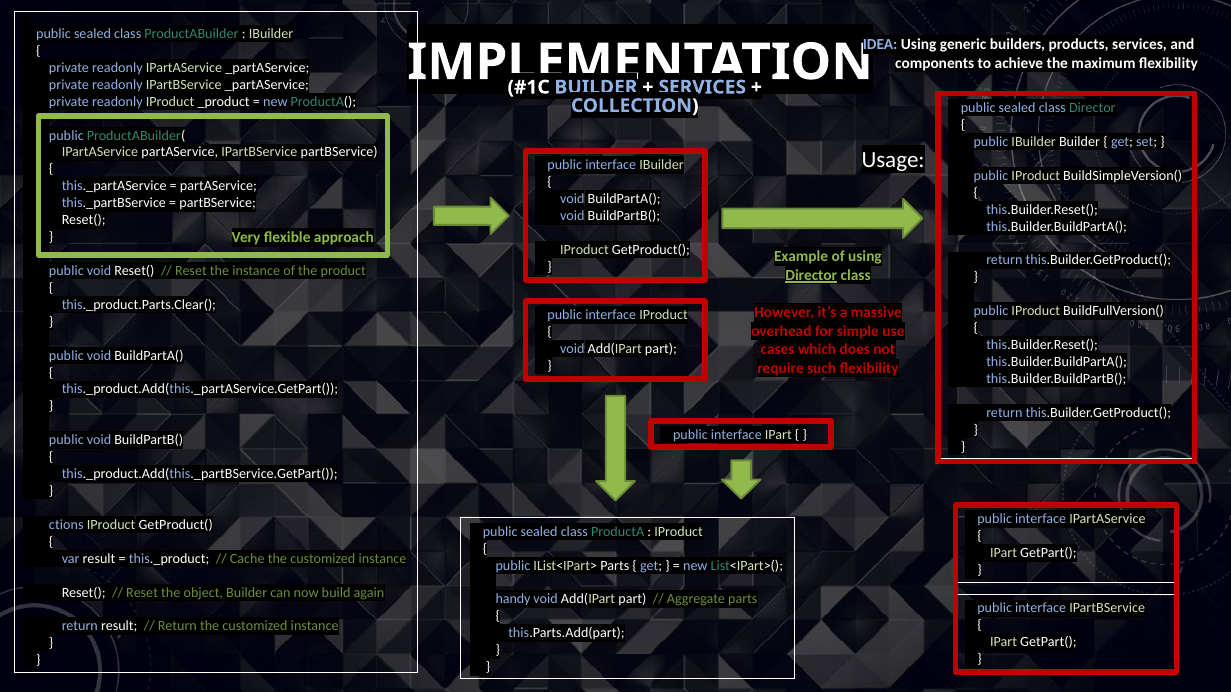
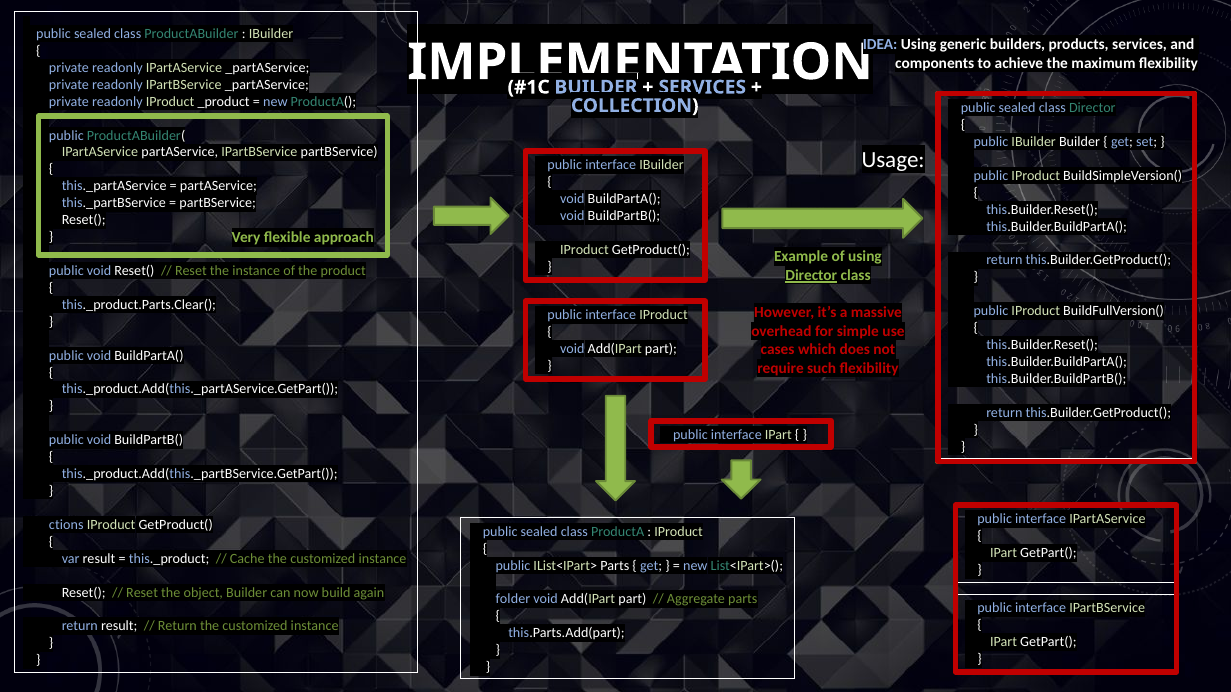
handy: handy -> folder
